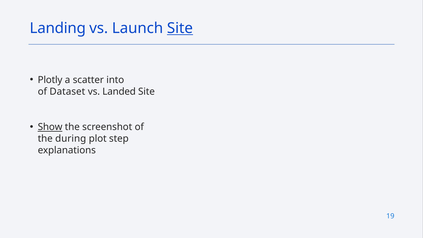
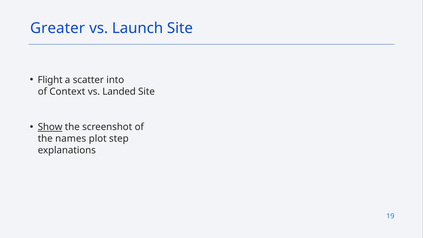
Landing: Landing -> Greater
Site at (180, 28) underline: present -> none
Plotly: Plotly -> Flight
Dataset: Dataset -> Context
during: during -> names
